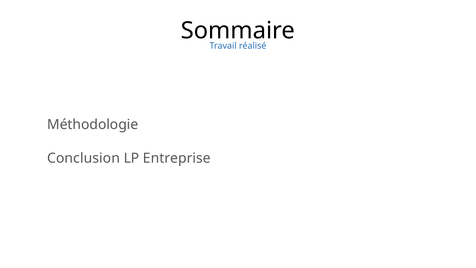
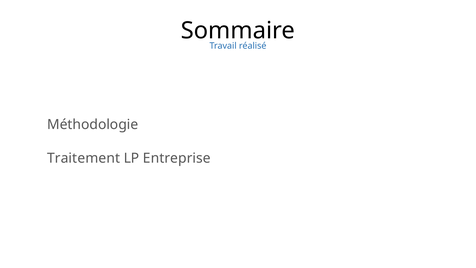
Conclusion: Conclusion -> Traitement
